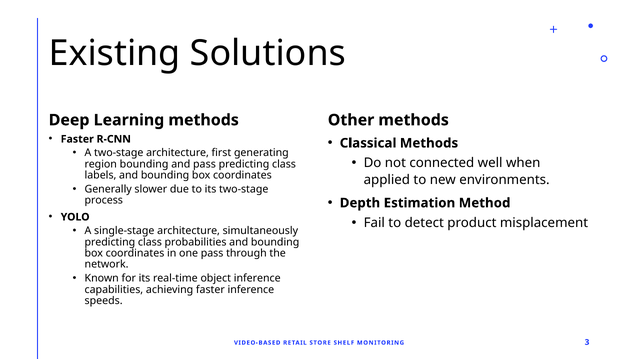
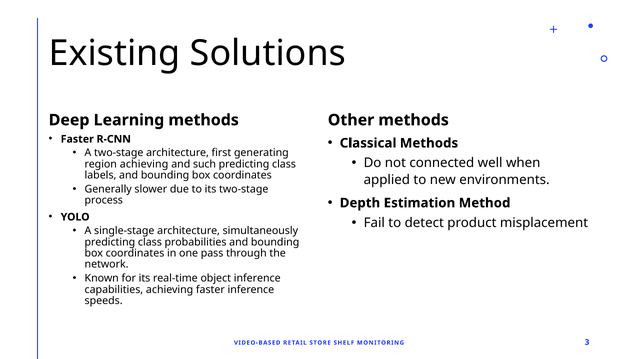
region bounding: bounding -> achieving
and pass: pass -> such
